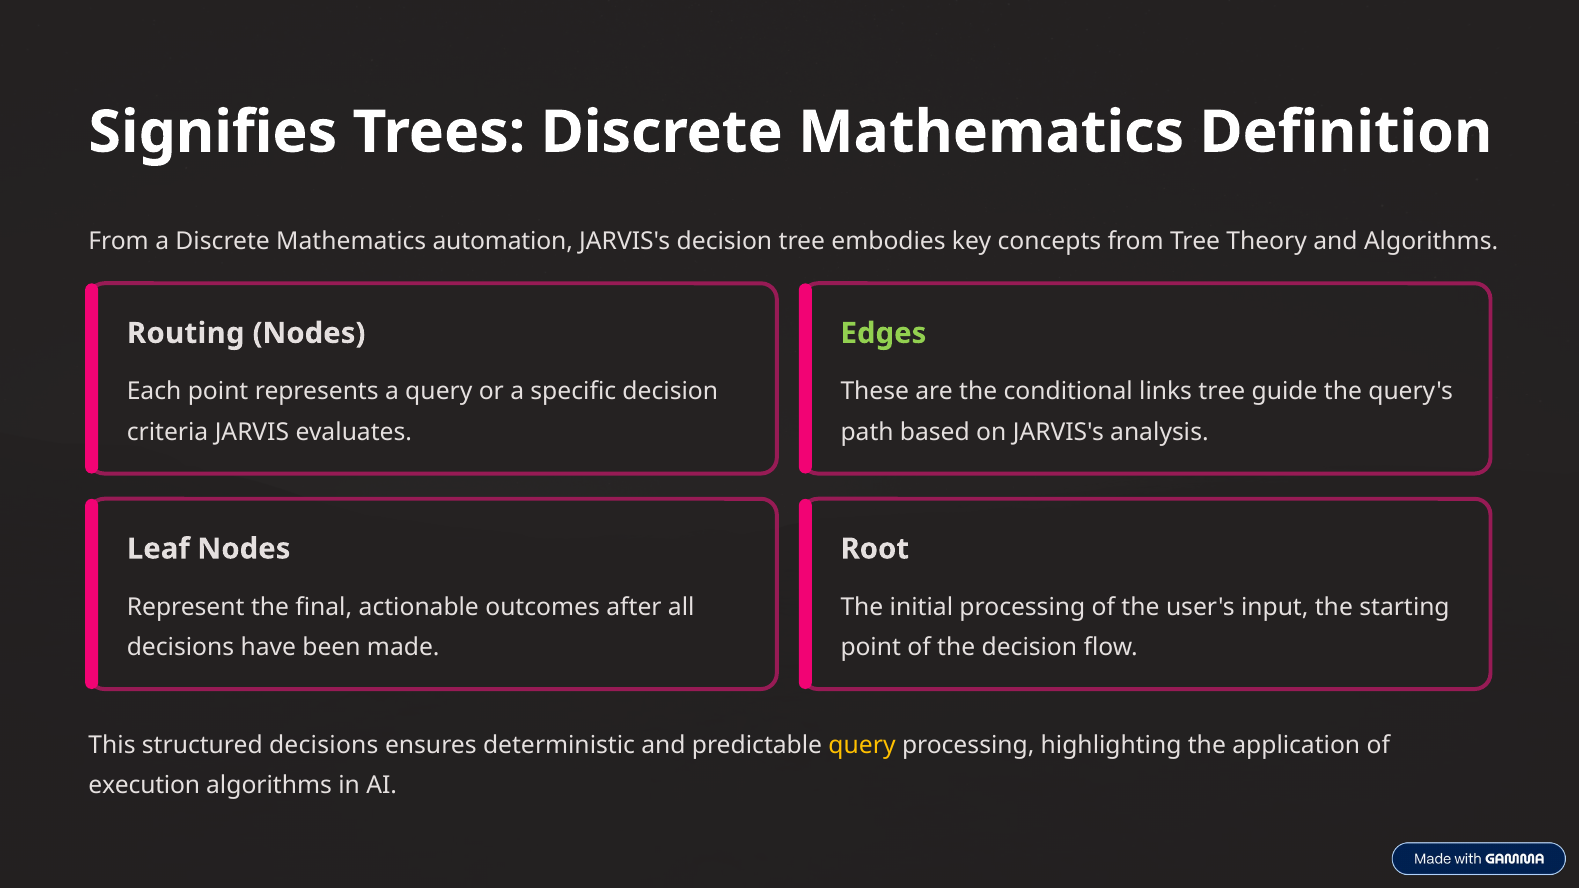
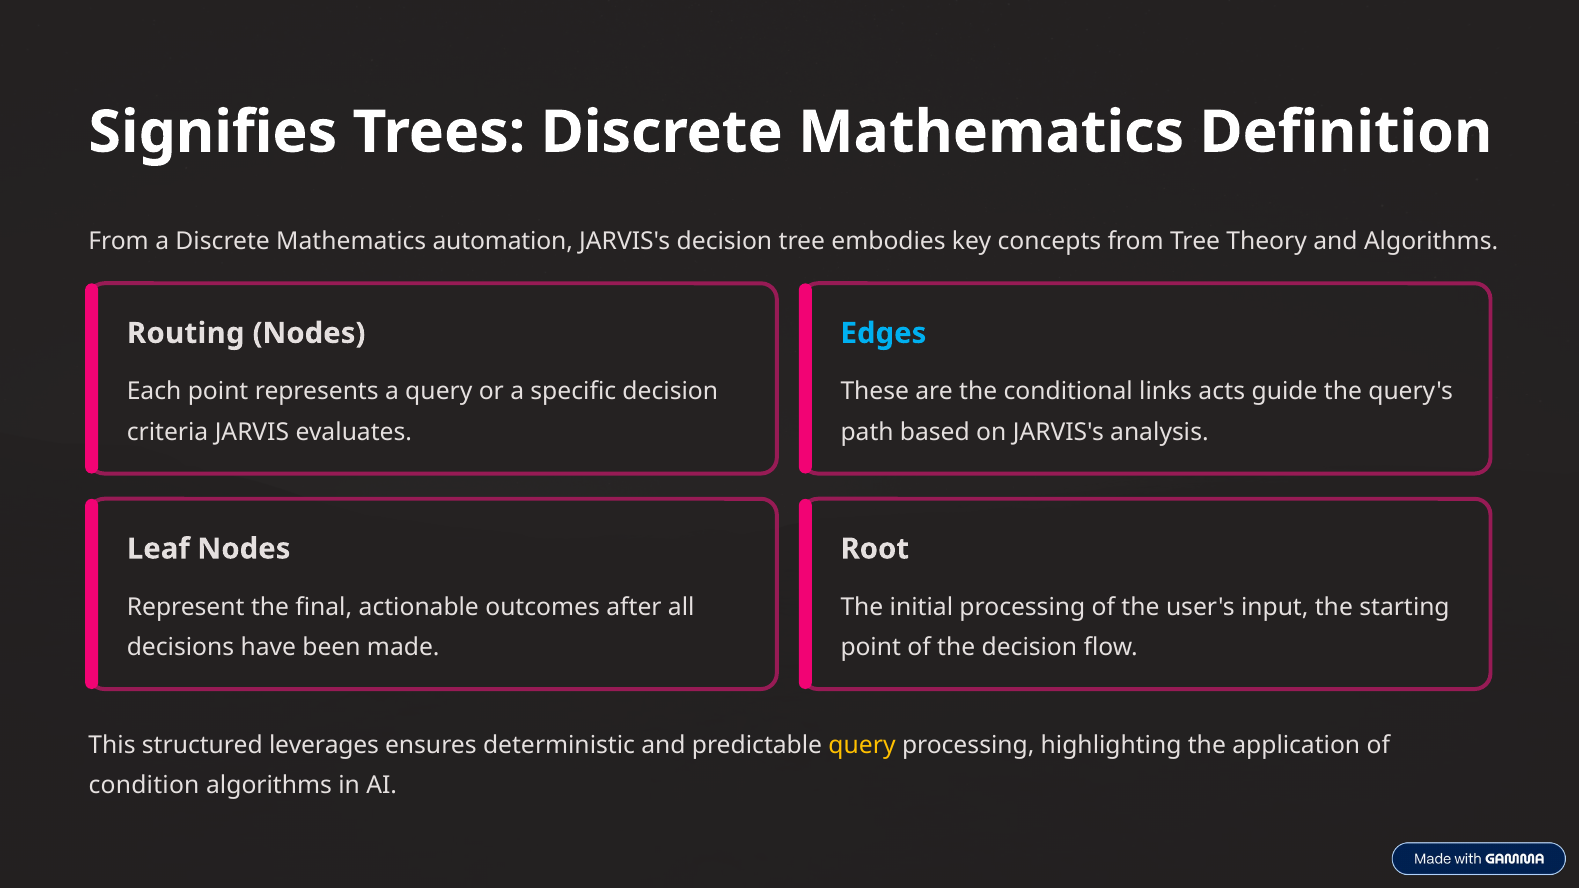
Edges colour: light green -> light blue
links tree: tree -> acts
structured decisions: decisions -> leverages
execution: execution -> condition
